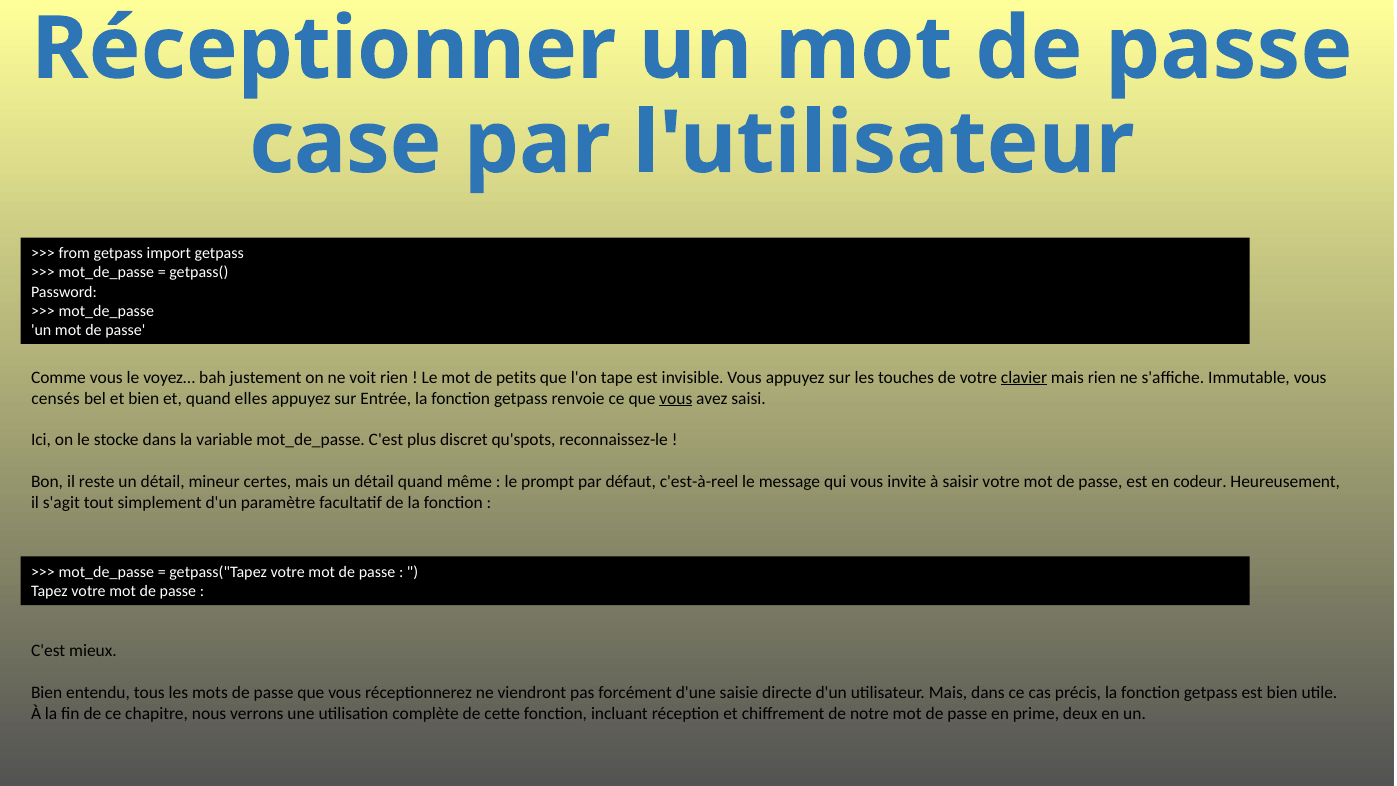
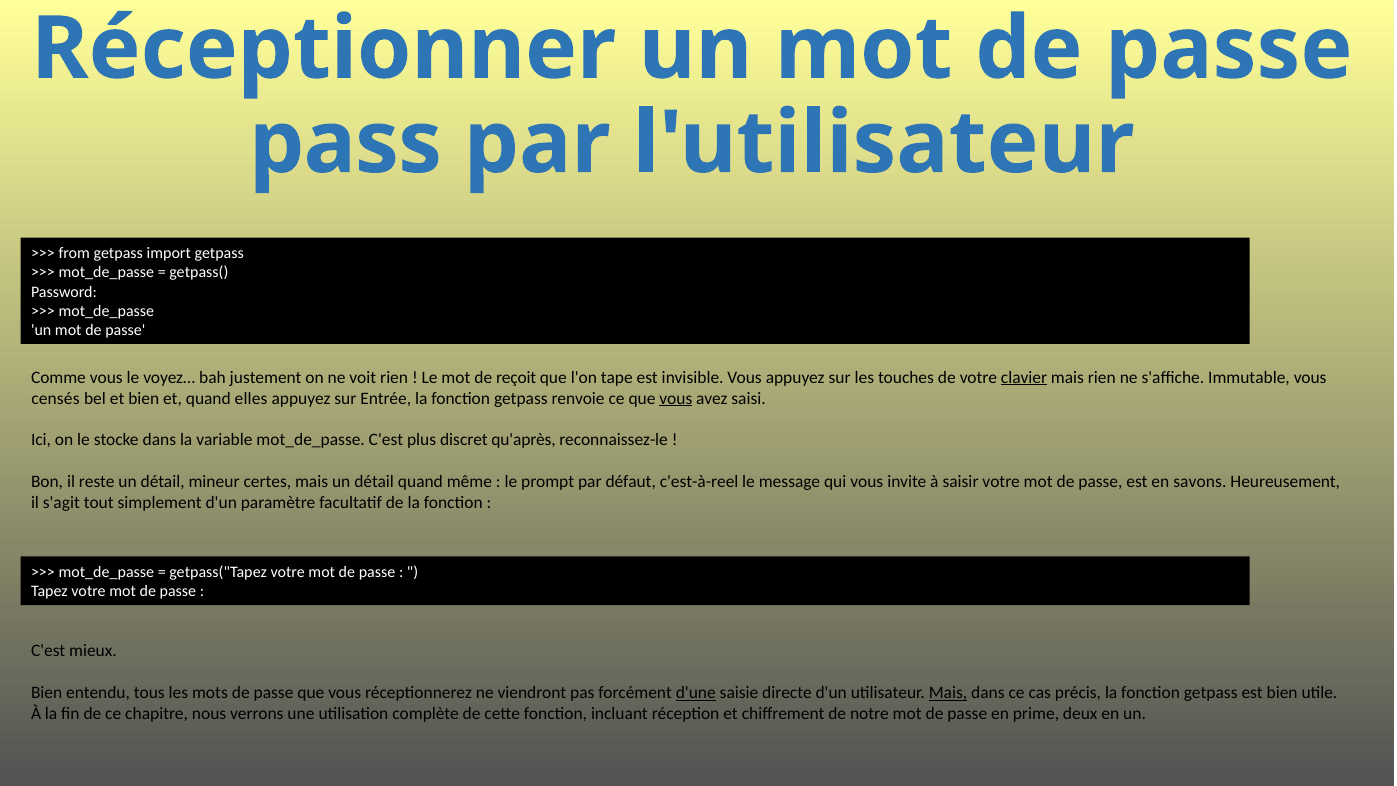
case: case -> pass
petits: petits -> reçoit
qu'spots: qu'spots -> qu'après
codeur: codeur -> savons
d'une underline: none -> present
Mais at (948, 693) underline: none -> present
